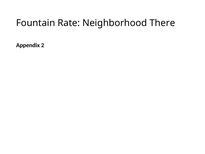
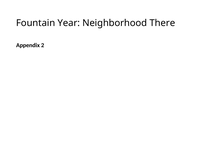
Rate: Rate -> Year
